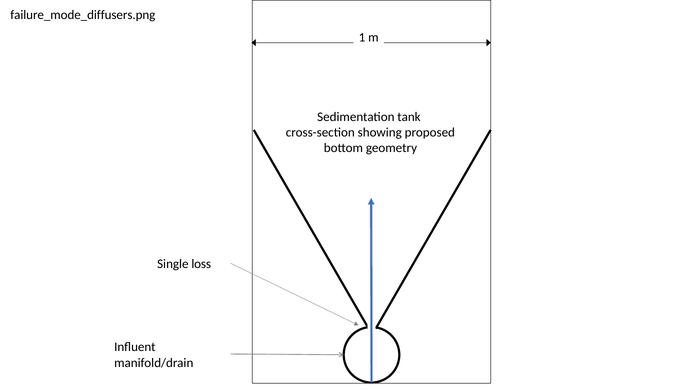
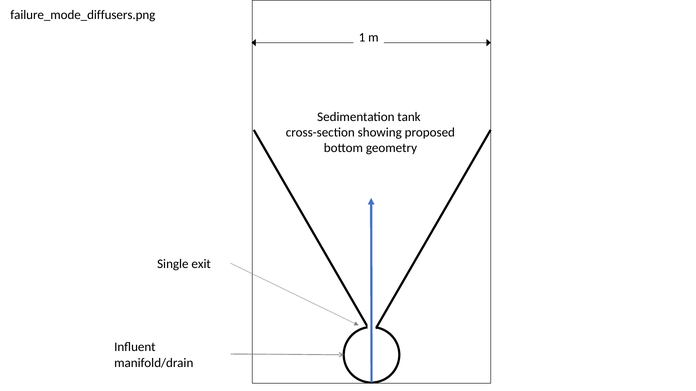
loss: loss -> exit
